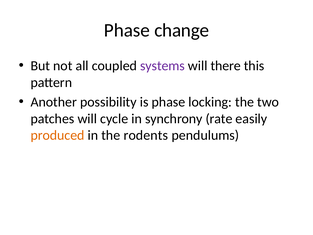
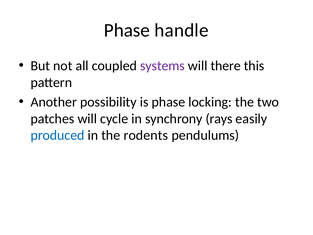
change: change -> handle
rate: rate -> rays
produced colour: orange -> blue
